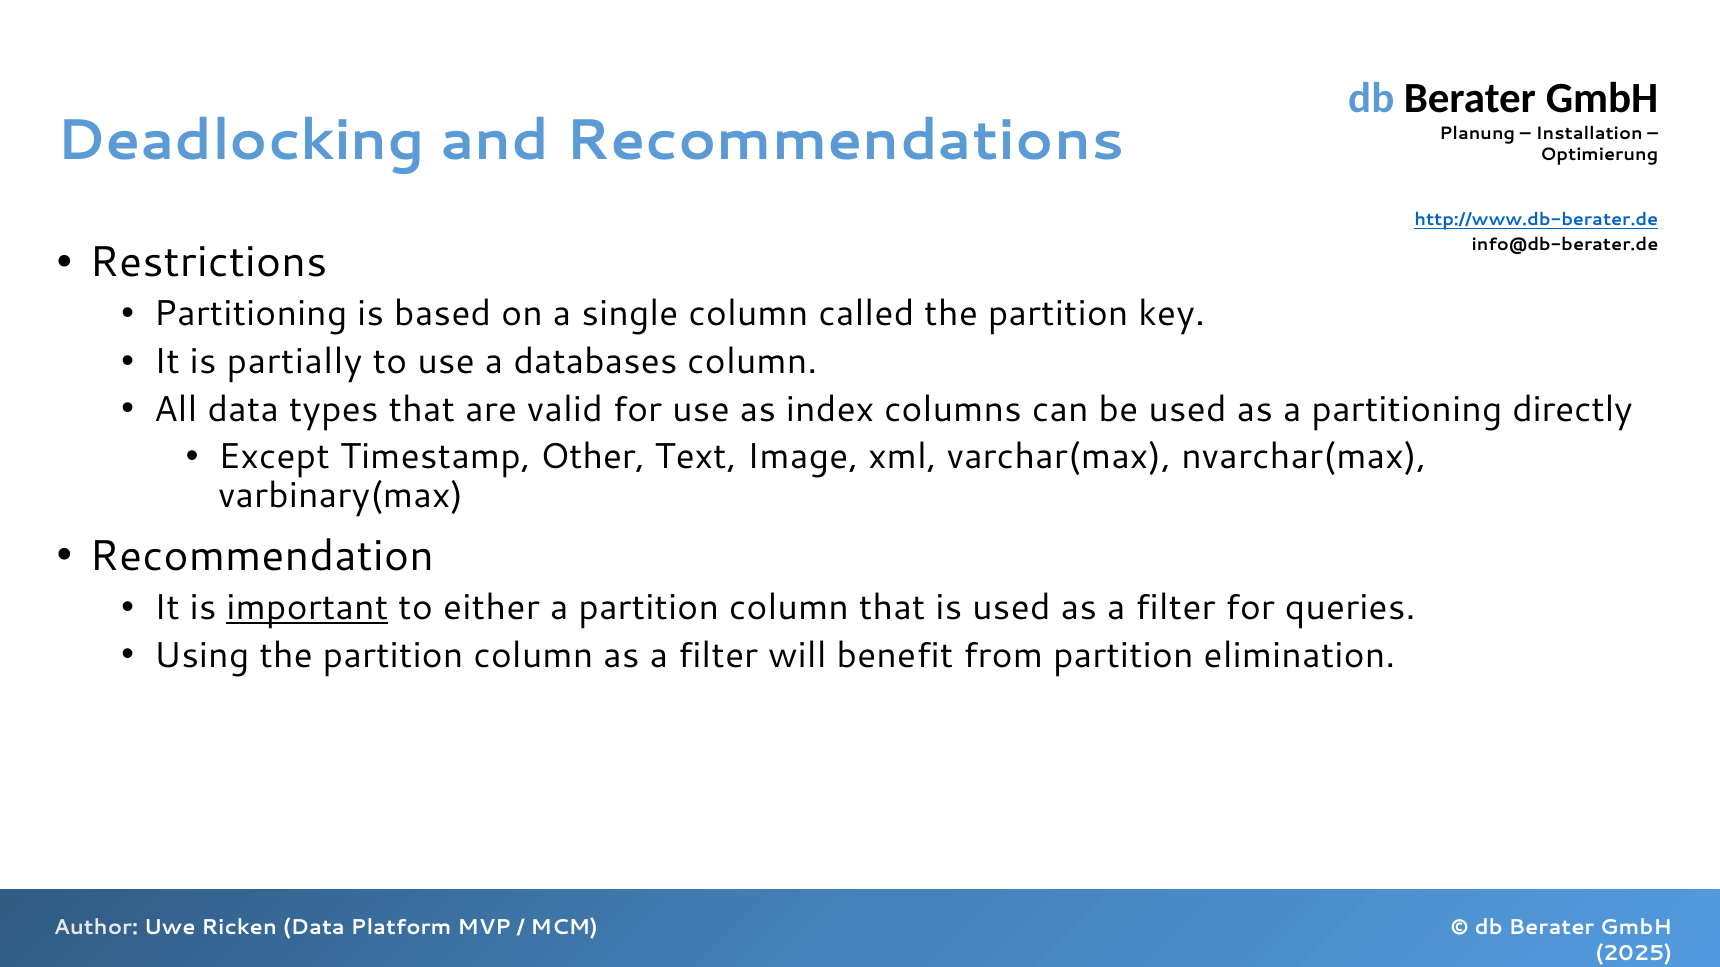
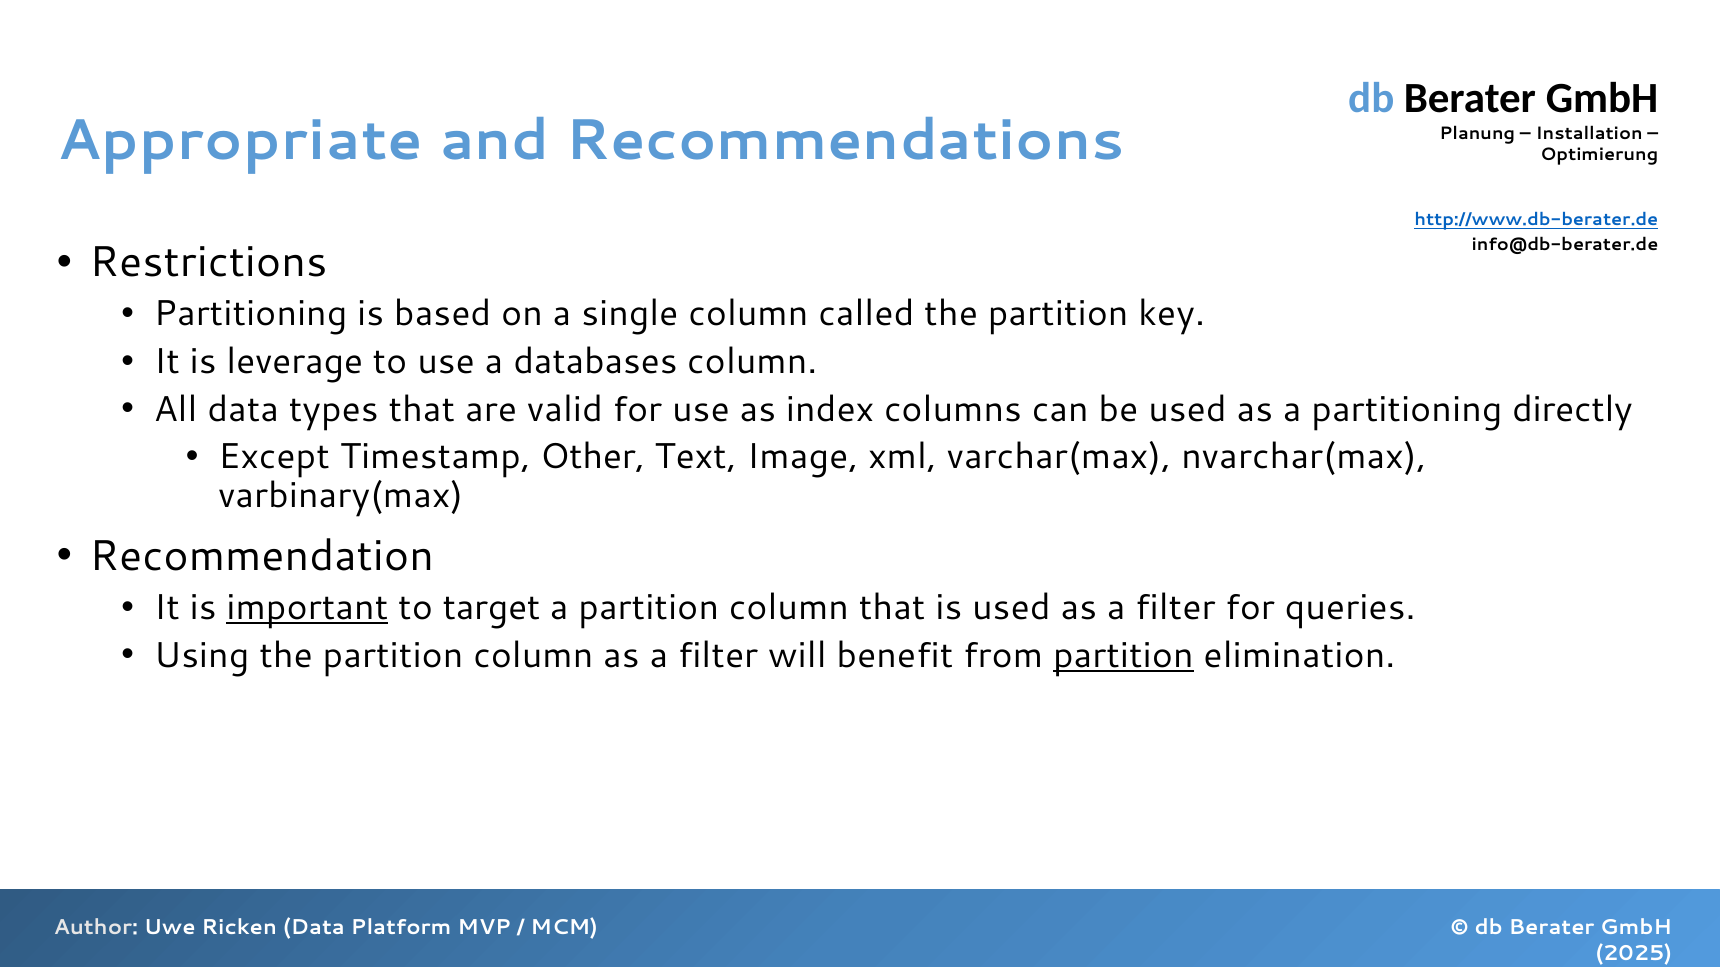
Deadlocking: Deadlocking -> Appropriate
partially: partially -> leverage
either: either -> target
partition at (1123, 656) underline: none -> present
